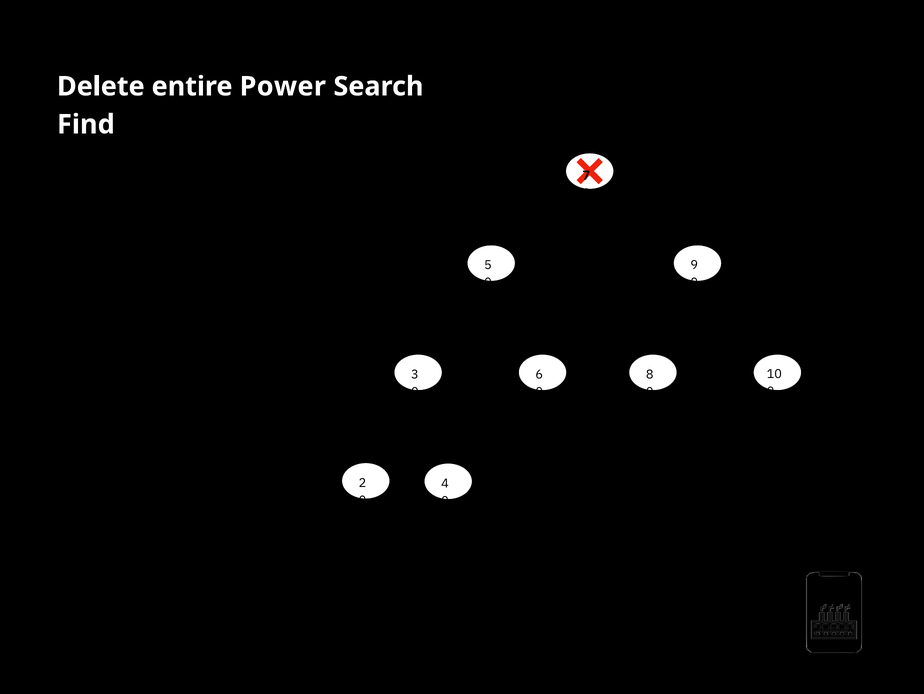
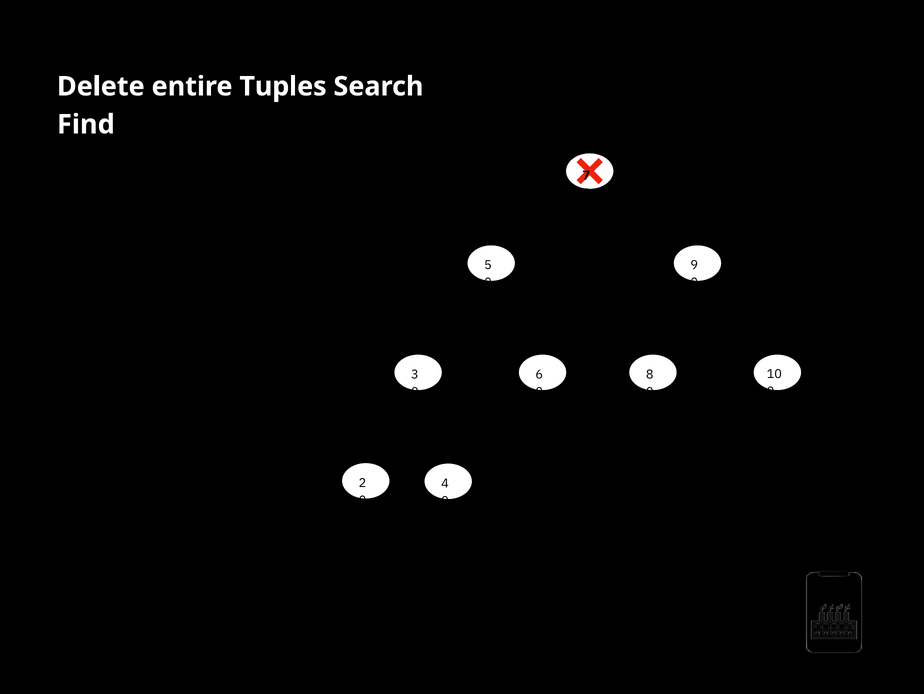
Power: Power -> Tuples
